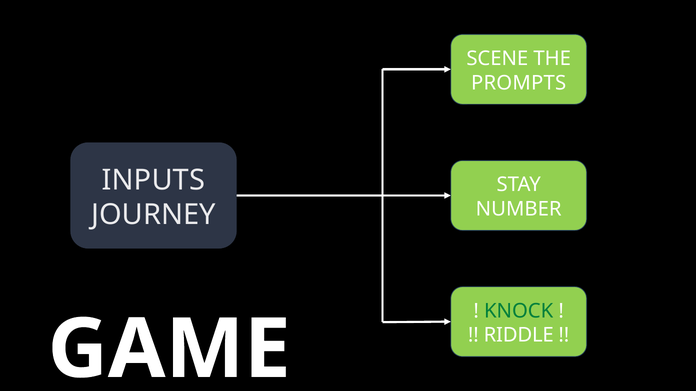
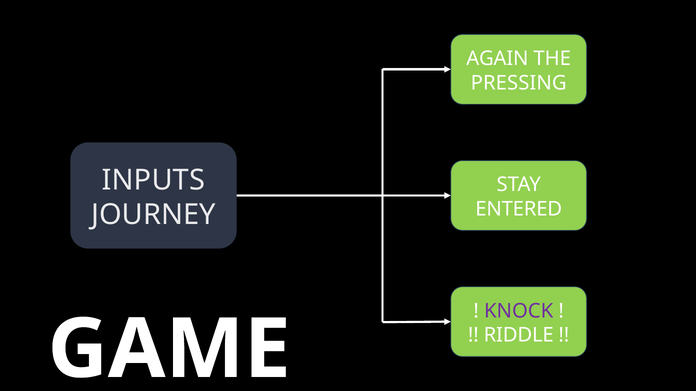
SCENE: SCENE -> AGAIN
PROMPTS: PROMPTS -> PRESSING
NUMBER: NUMBER -> ENTERED
KNOCK colour: green -> purple
